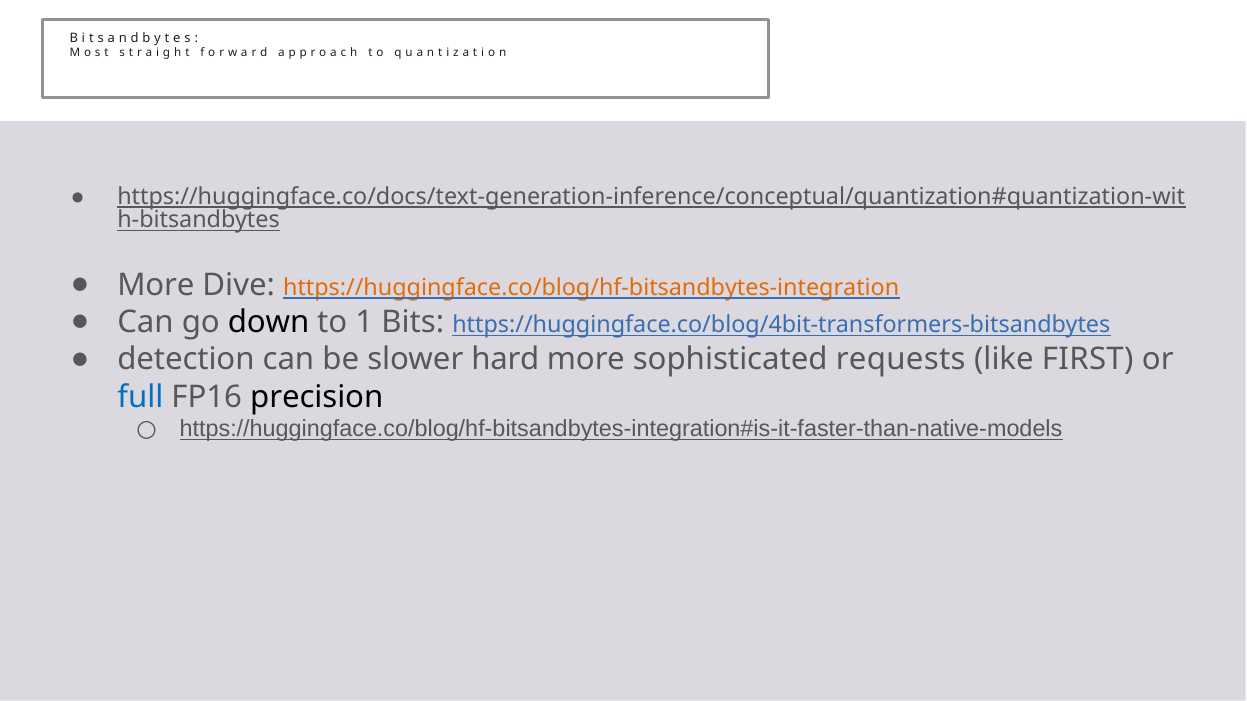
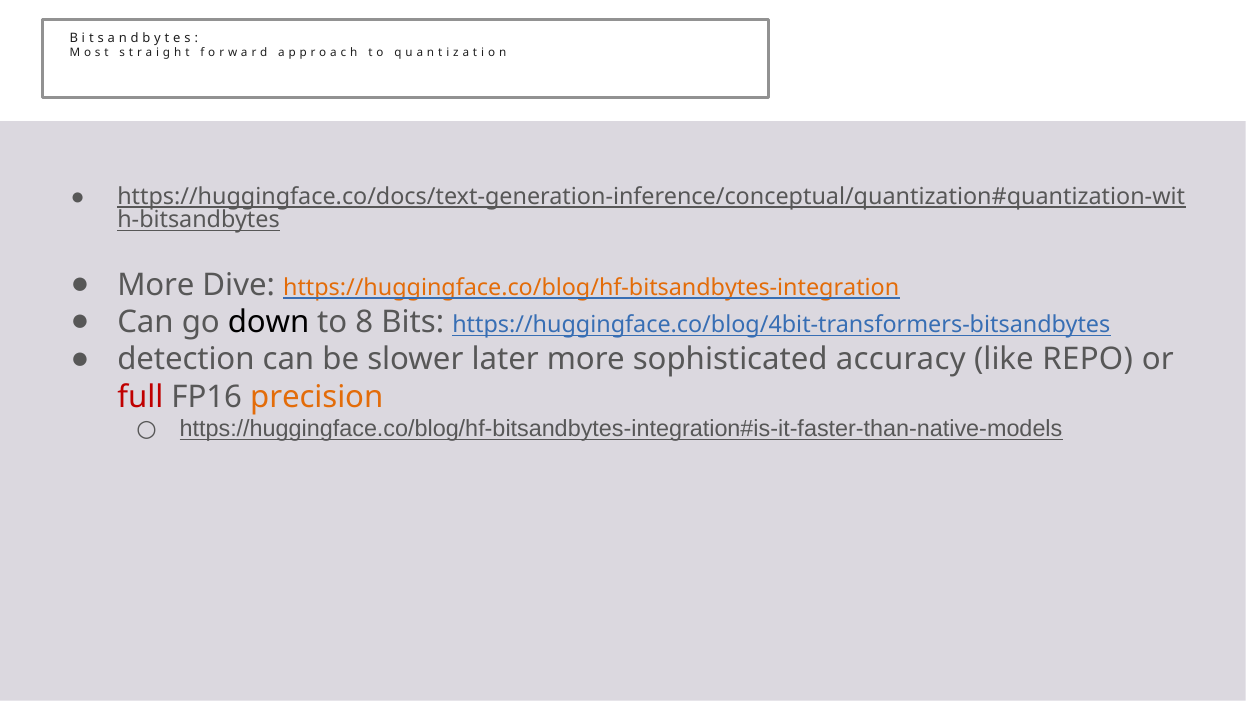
1: 1 -> 8
hard: hard -> later
requests: requests -> accuracy
FIRST: FIRST -> REPO
full colour: blue -> red
precision colour: black -> orange
